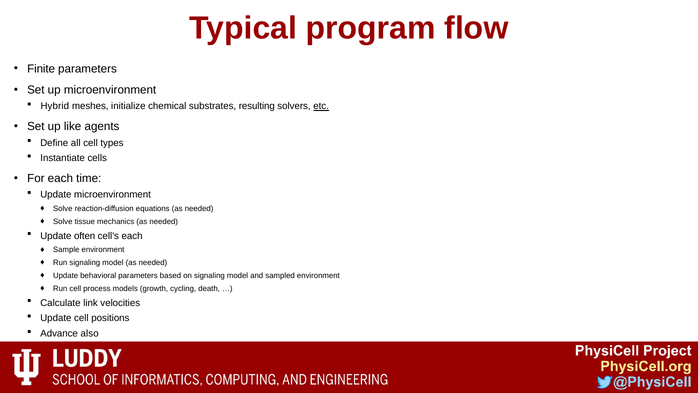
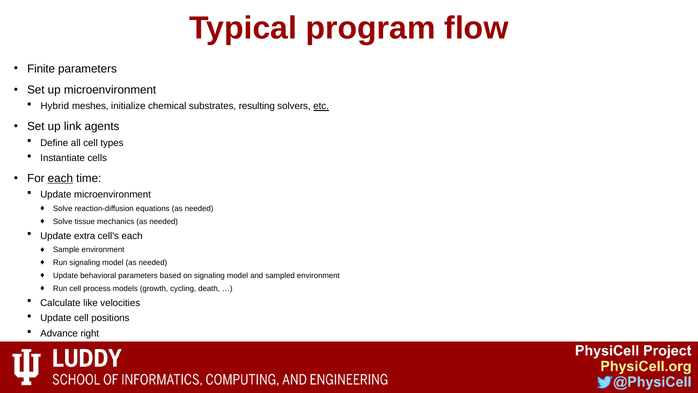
like: like -> link
each at (60, 178) underline: none -> present
often: often -> extra
link: link -> like
also: also -> right
